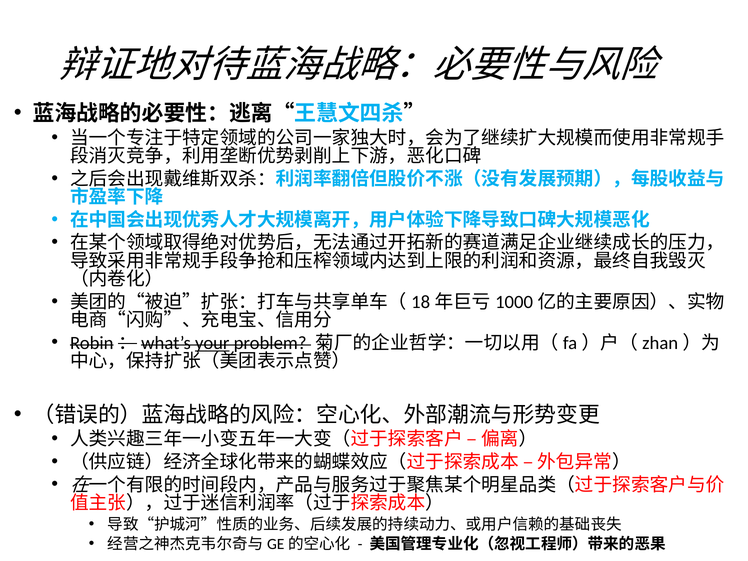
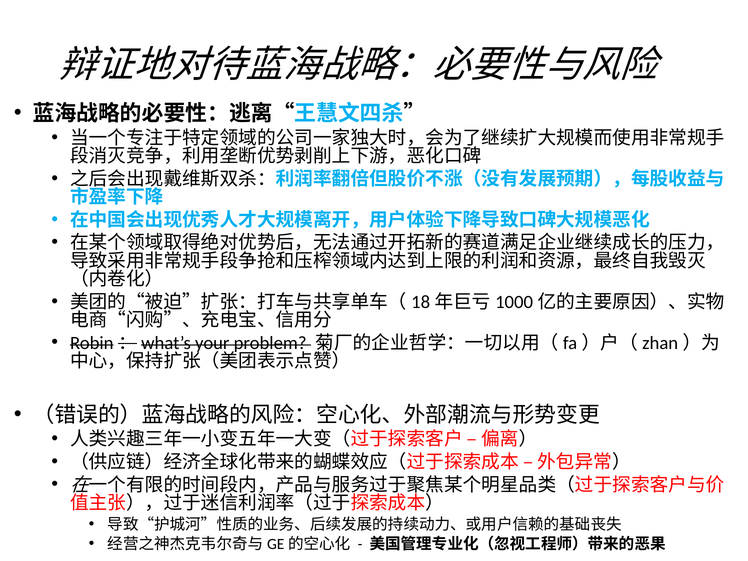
your underline: present -> none
